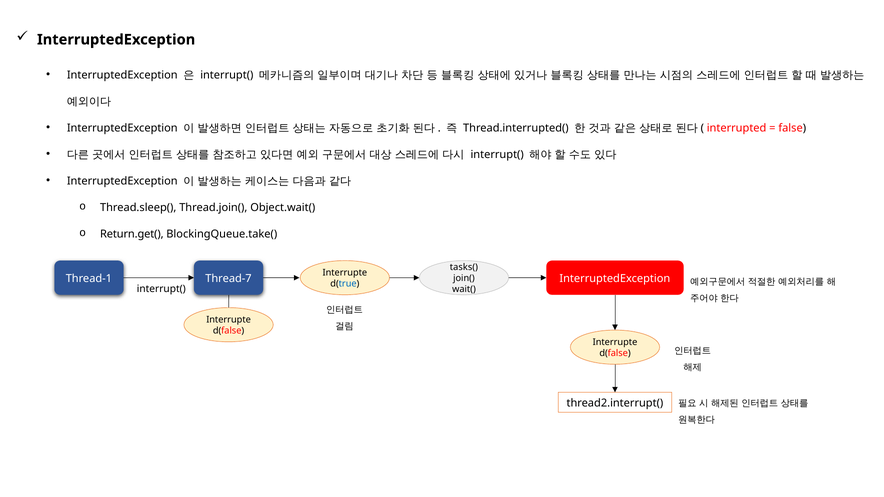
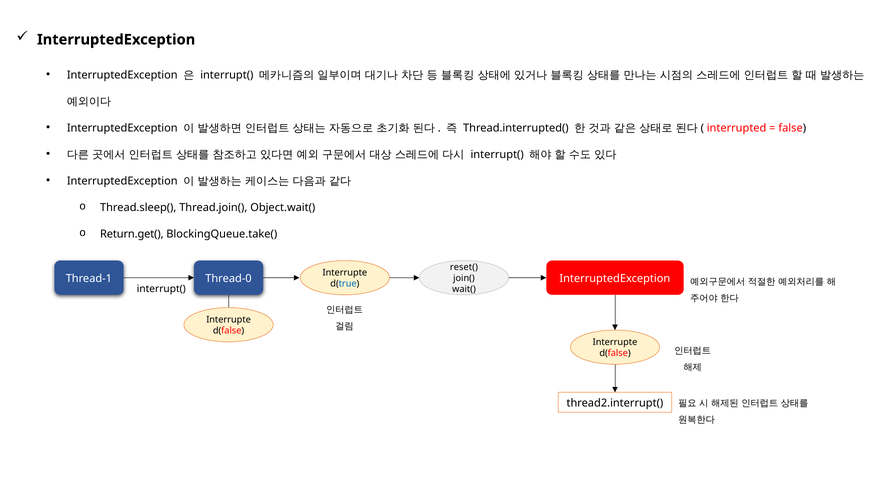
tasks(: tasks( -> reset(
Thread-7: Thread-7 -> Thread-0
